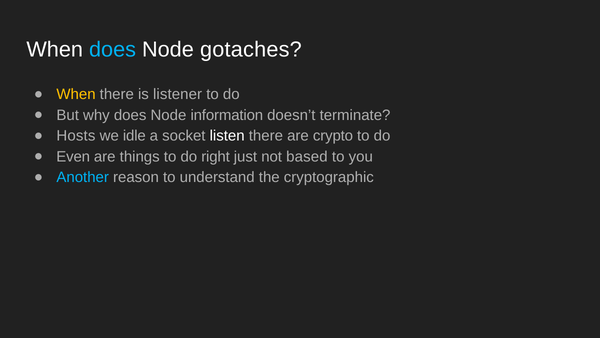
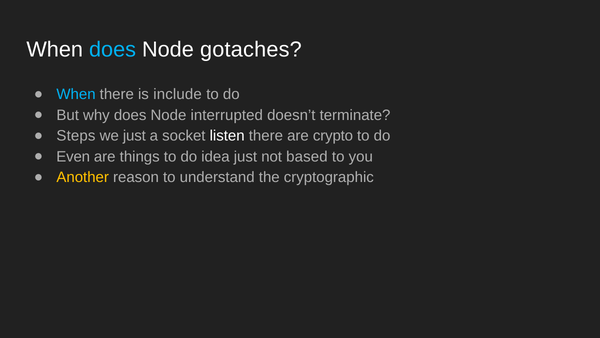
When at (76, 94) colour: yellow -> light blue
listener: listener -> include
information: information -> interrupted
Hosts: Hosts -> Steps
we idle: idle -> just
right: right -> idea
Another colour: light blue -> yellow
